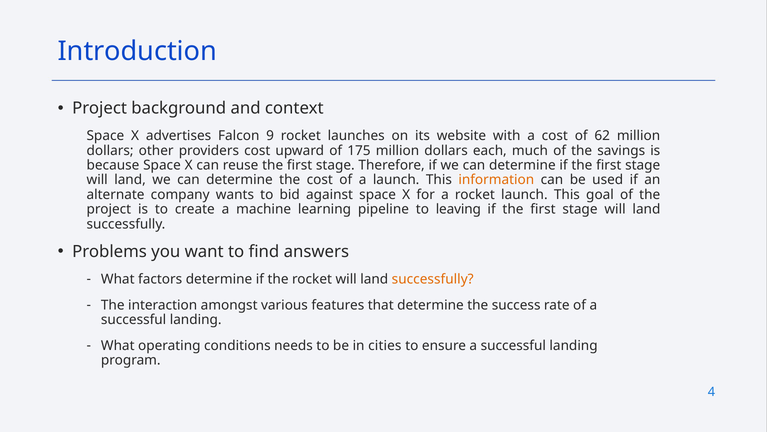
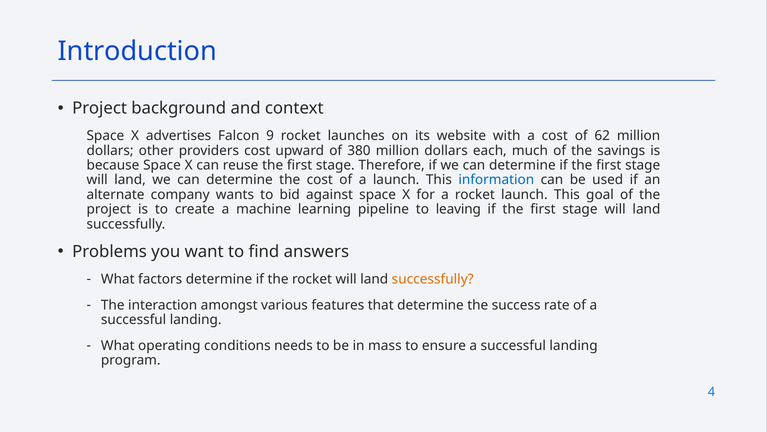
175: 175 -> 380
information colour: orange -> blue
cities: cities -> mass
